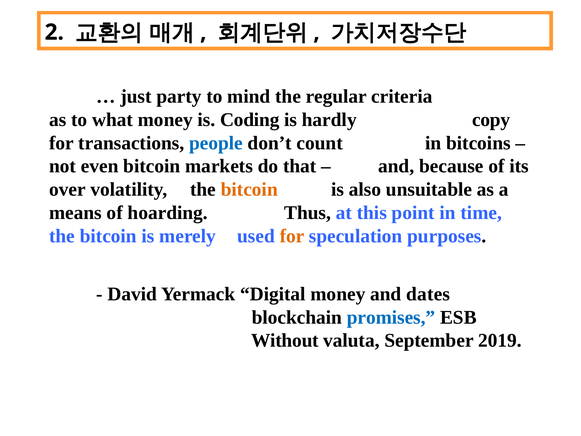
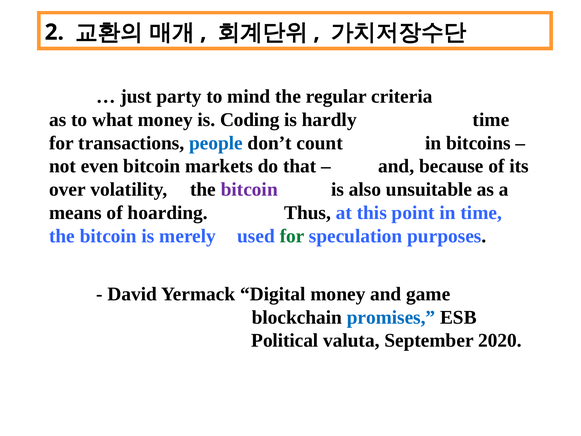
hardly copy: copy -> time
bitcoin at (249, 189) colour: orange -> purple
for at (292, 236) colour: orange -> green
dates: dates -> game
Without: Without -> Political
2019: 2019 -> 2020
